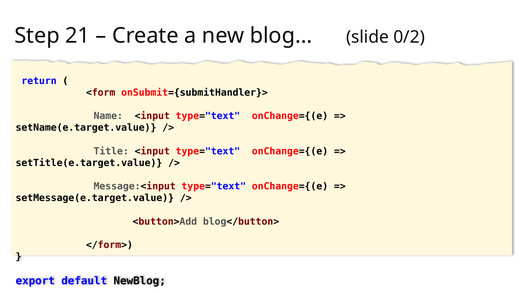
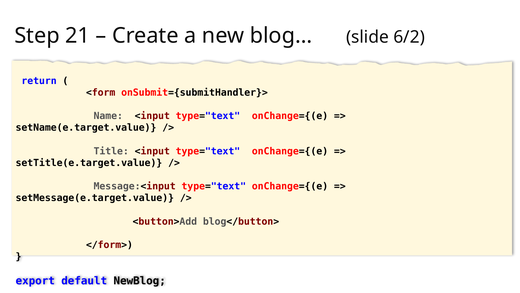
0/2: 0/2 -> 6/2
